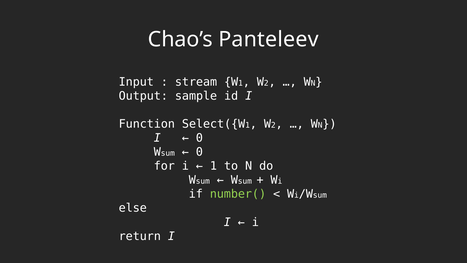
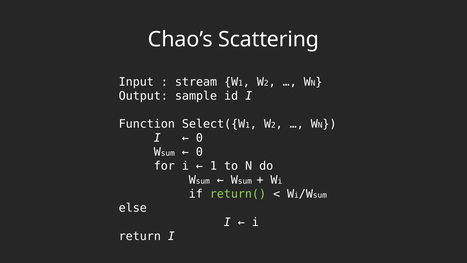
Panteleev: Panteleev -> Scattering
number(: number( -> return(
